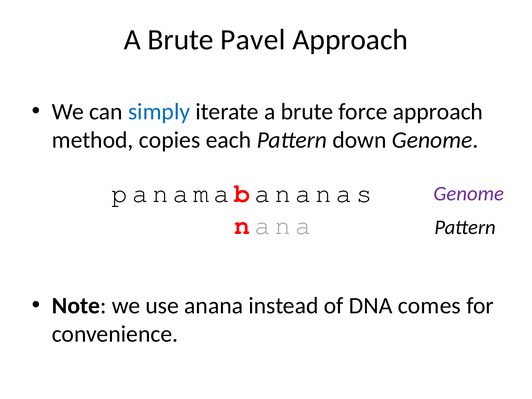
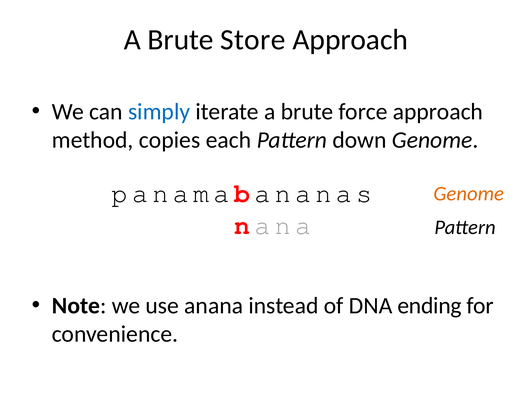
Pavel: Pavel -> Store
Genome at (469, 194) colour: purple -> orange
comes: comes -> ending
